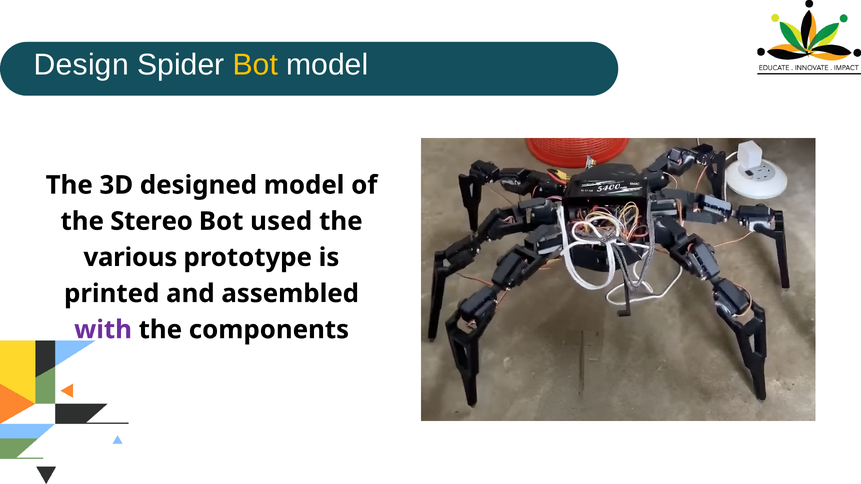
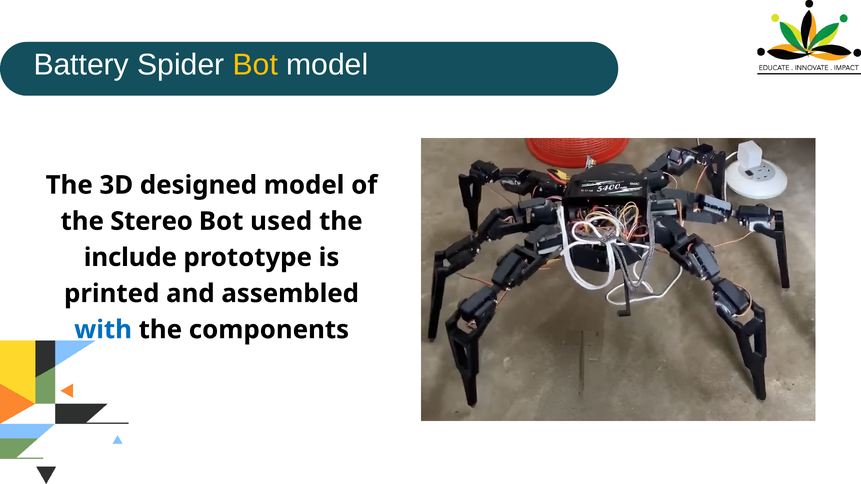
Design: Design -> Battery
various: various -> include
with colour: purple -> blue
